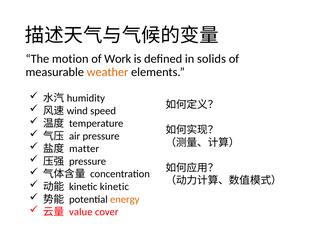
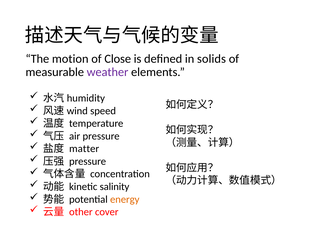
Work: Work -> Close
weather colour: orange -> purple
kinetic kinetic: kinetic -> salinity
value: value -> other
